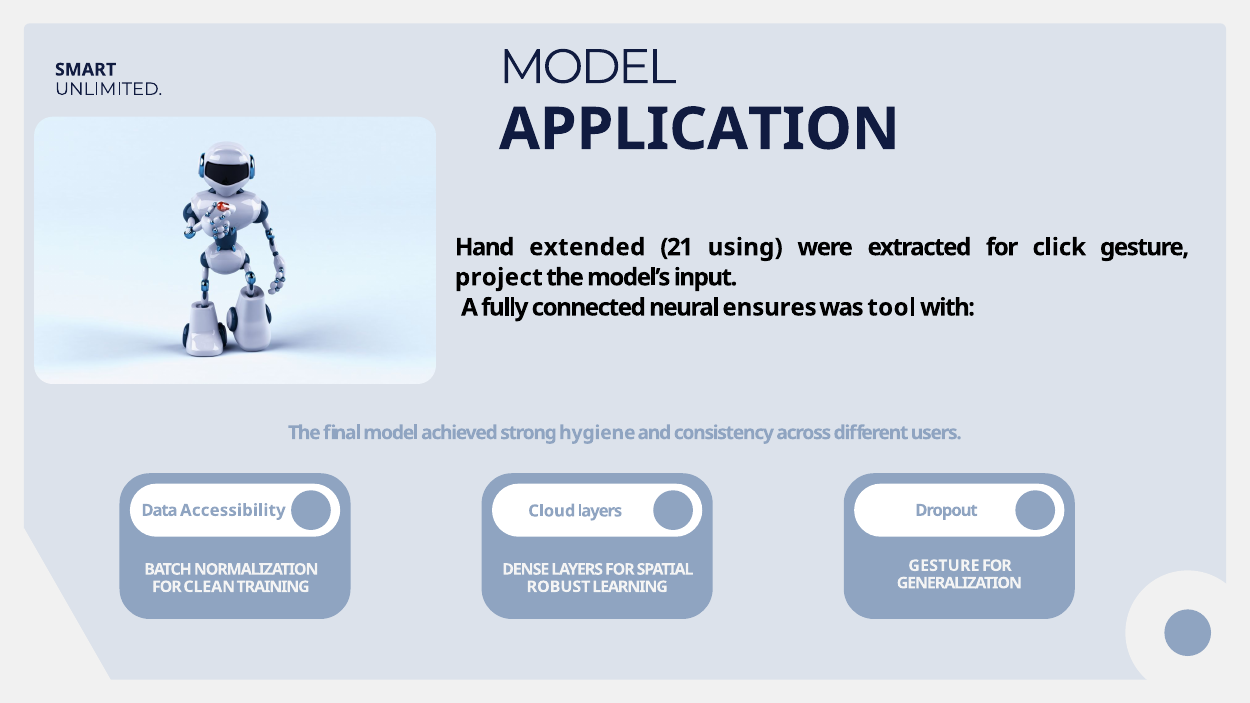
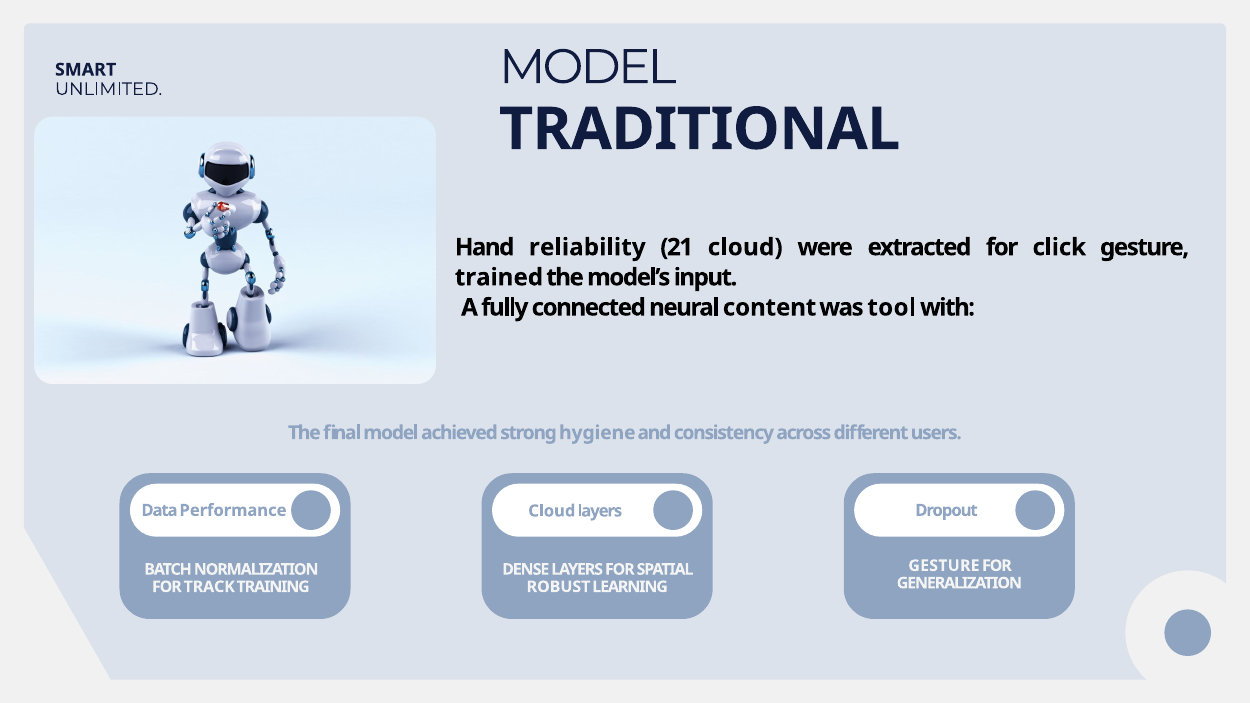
APPLICATION: APPLICATION -> TRADITIONAL
extended: extended -> reliability
21 using: using -> cloud
project: project -> trained
ensures: ensures -> content
Accessibility: Accessibility -> Performance
CLEAN: CLEAN -> TRACK
